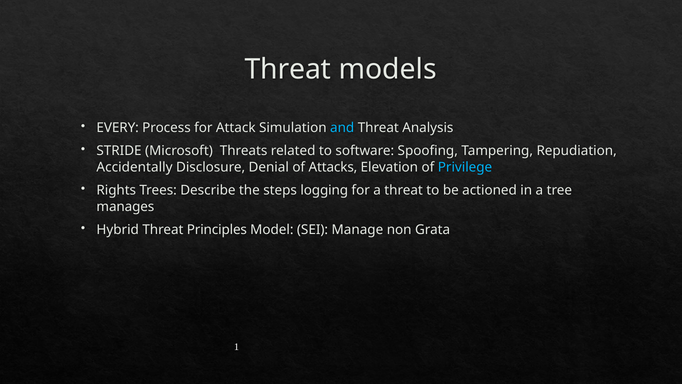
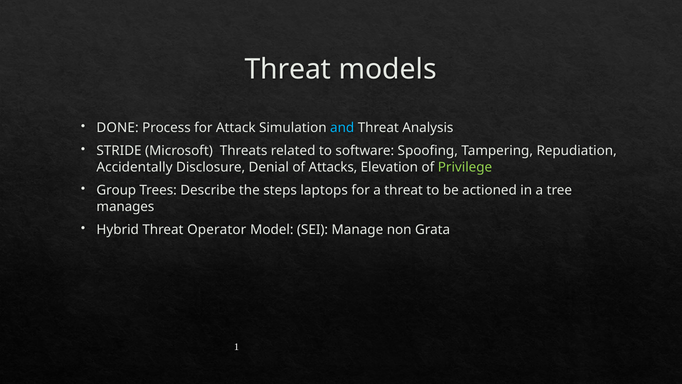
EVERY: EVERY -> DONE
Privilege colour: light blue -> light green
Rights: Rights -> Group
logging: logging -> laptops
Principles: Principles -> Operator
